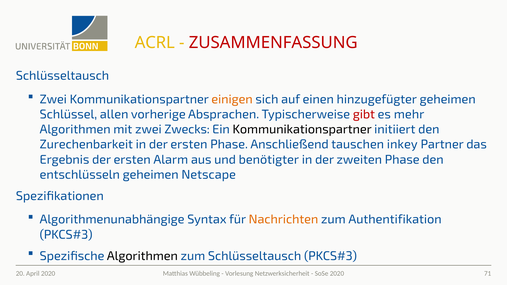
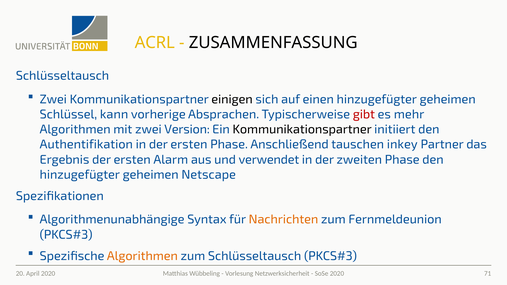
ZUSAMMENFASSUNG colour: red -> black
einigen colour: orange -> black
allen: allen -> kann
Zwecks: Zwecks -> Version
Zurechenbarkeit: Zurechenbarkeit -> Authentifikation
benötigter: benötigter -> verwendet
entschlüsseln at (80, 175): entschlüsseln -> hinzugefügter
Authentifikation: Authentifikation -> Fernmeldeunion
Algorithmen at (142, 256) colour: black -> orange
